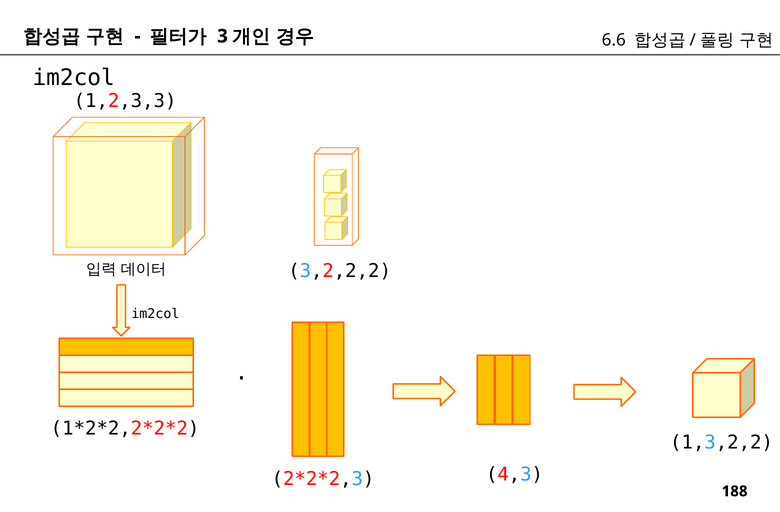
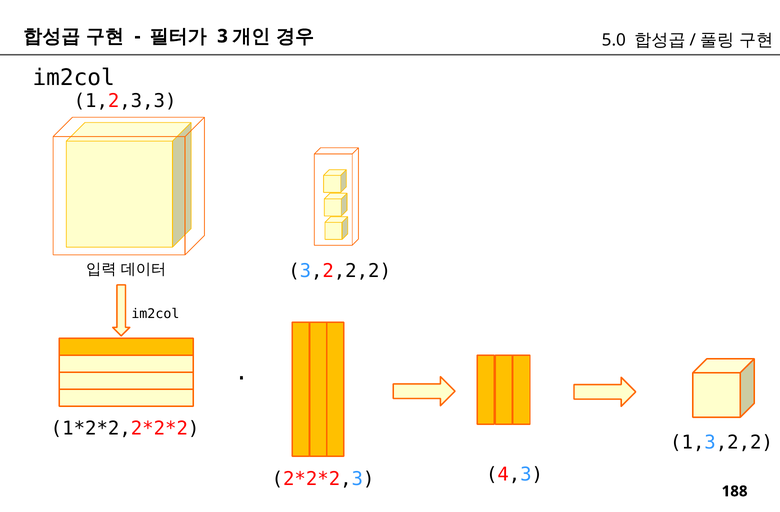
6.6: 6.6 -> 5.0
